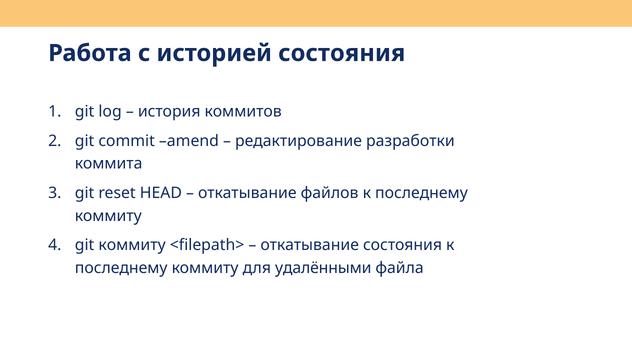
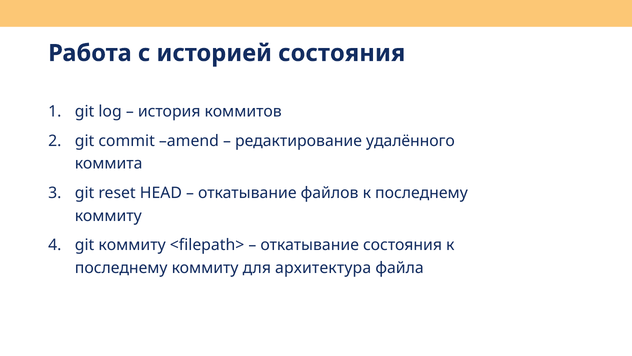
разработки: разработки -> удалённого
удалёнными: удалёнными -> архитектура
